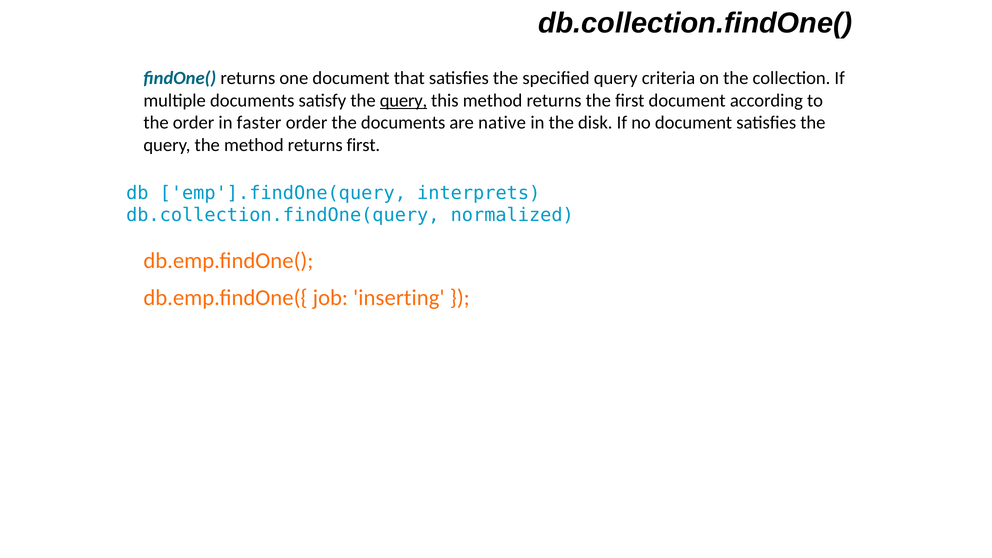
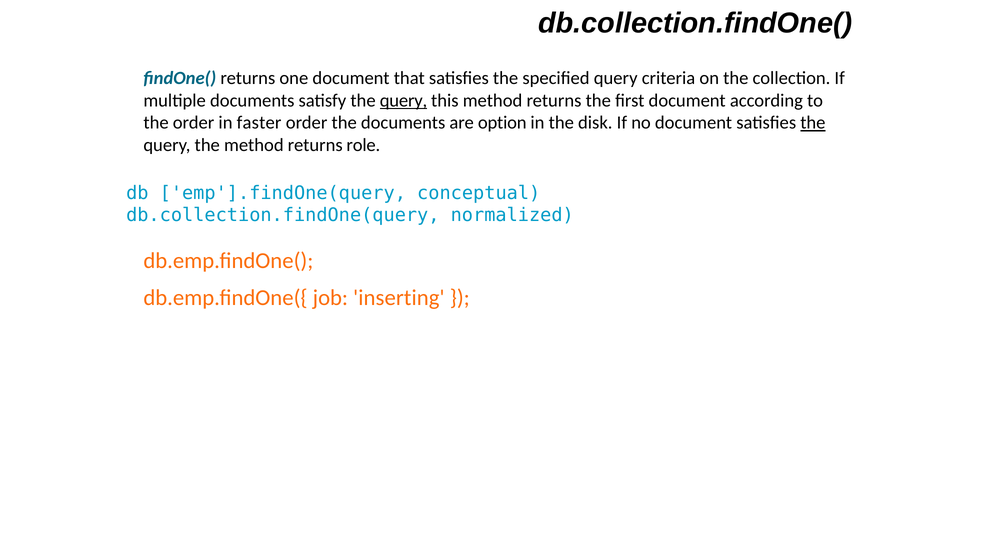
native: native -> option
the at (813, 123) underline: none -> present
returns first: first -> role
interprets: interprets -> conceptual
